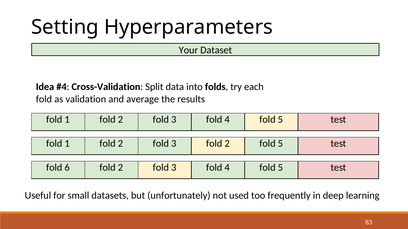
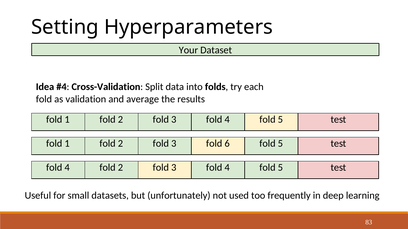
3 fold 2: 2 -> 6
6 at (67, 168): 6 -> 4
